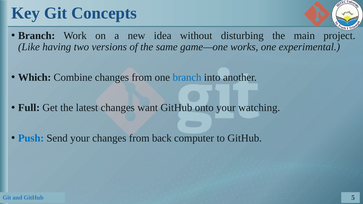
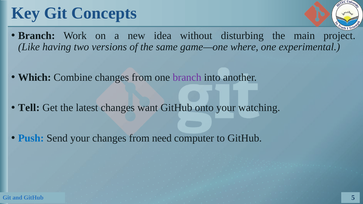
works: works -> where
branch at (187, 77) colour: blue -> purple
Full: Full -> Tell
back: back -> need
